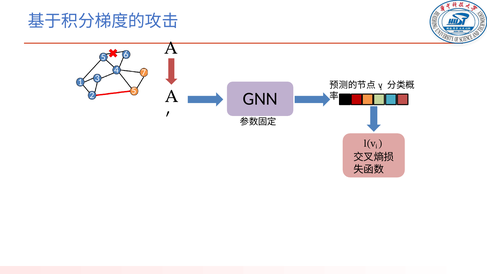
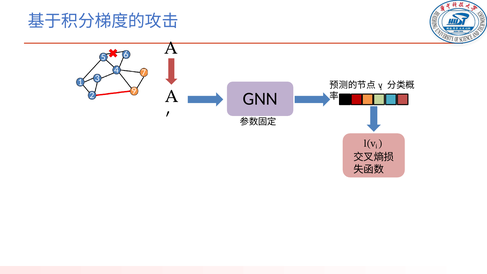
2 5: 5 -> 9
